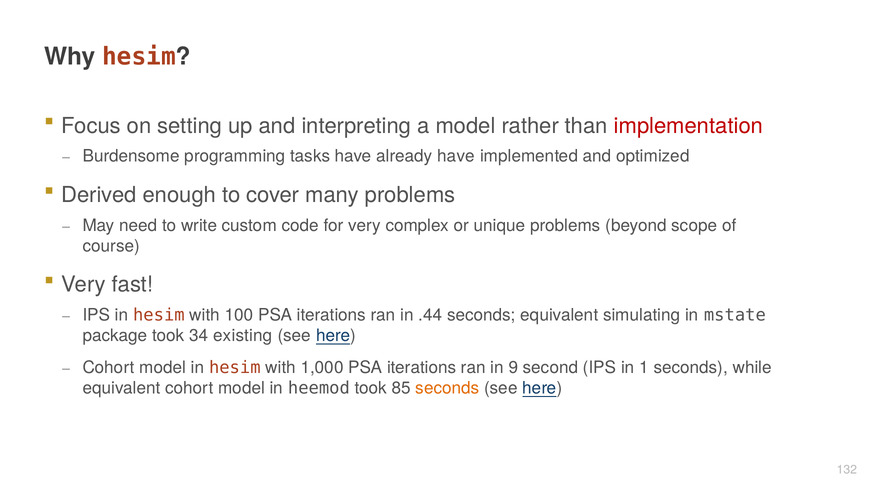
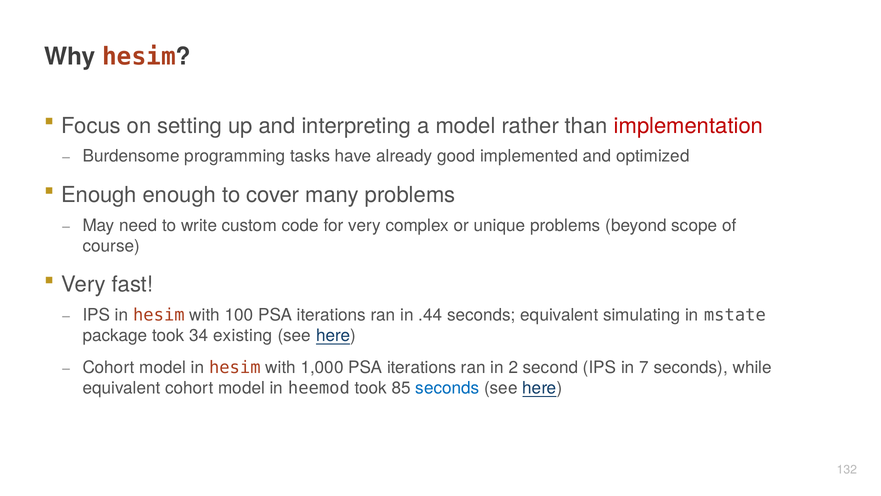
already have: have -> good
Derived at (99, 195): Derived -> Enough
9: 9 -> 2
1: 1 -> 7
seconds at (447, 388) colour: orange -> blue
